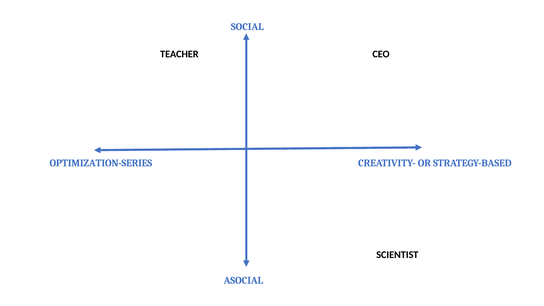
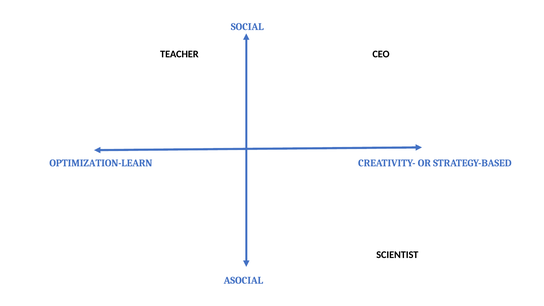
OPTIMIZATION-SERIES: OPTIMIZATION-SERIES -> OPTIMIZATION-LEARN
